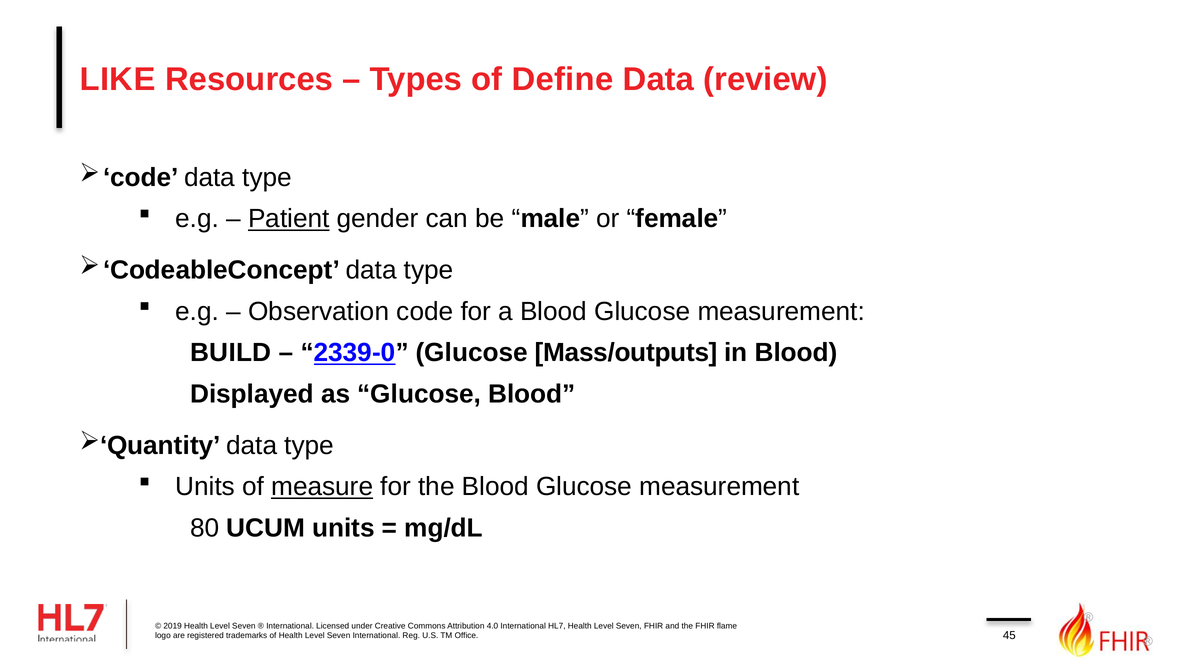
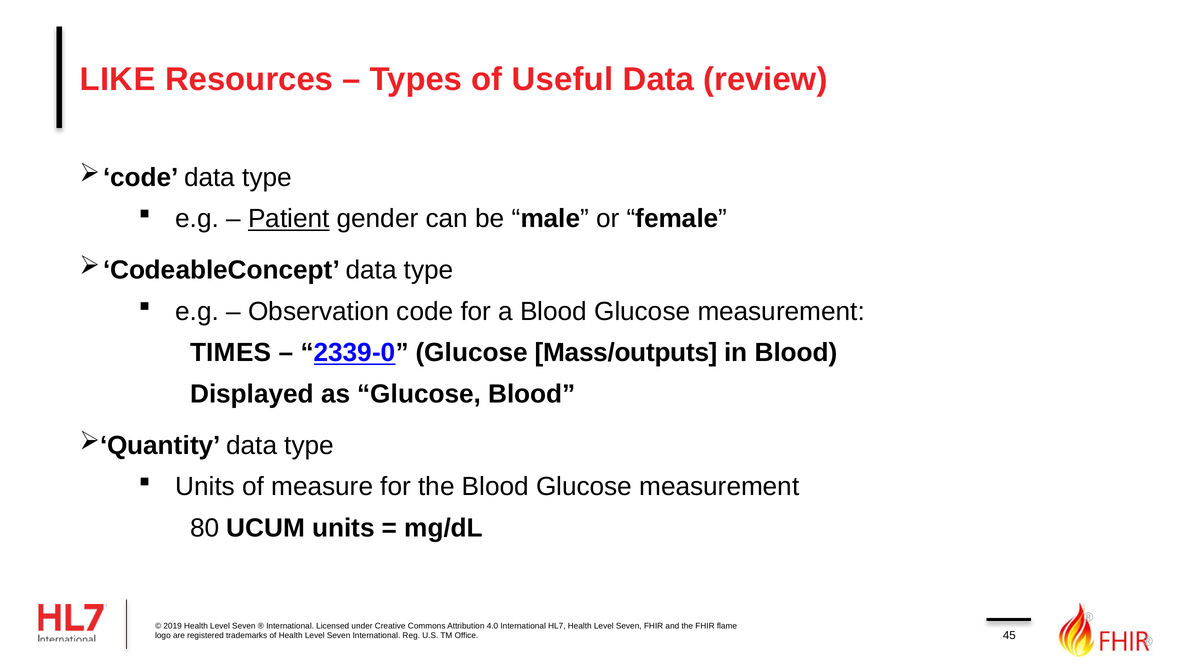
Define: Define -> Useful
BUILD: BUILD -> TIMES
measure underline: present -> none
